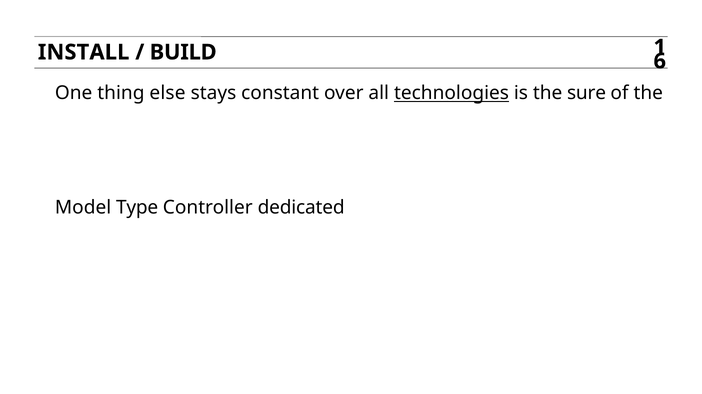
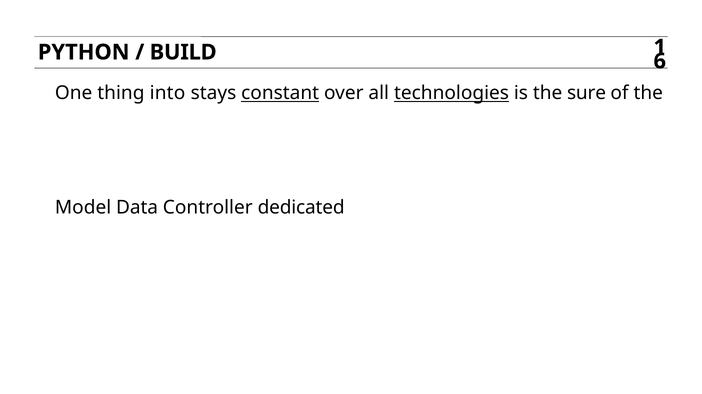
INSTALL: INSTALL -> PYTHON
else: else -> into
constant underline: none -> present
Type: Type -> Data
